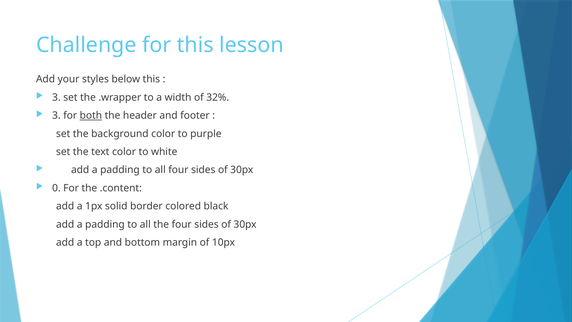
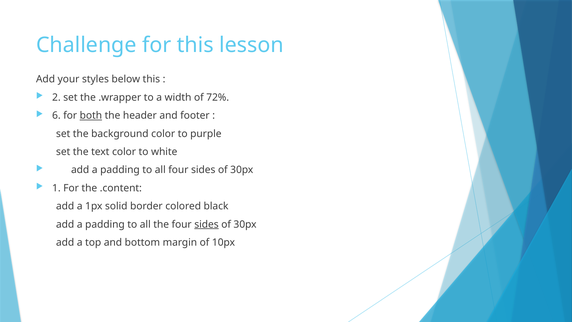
3 at (56, 97): 3 -> 2
32%: 32% -> 72%
3 at (56, 115): 3 -> 6
0: 0 -> 1
sides at (206, 224) underline: none -> present
